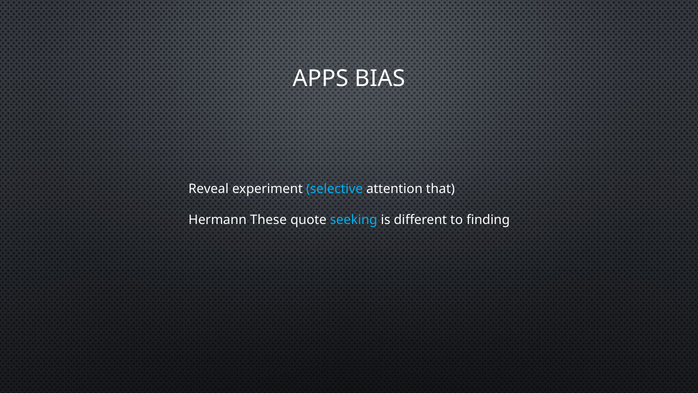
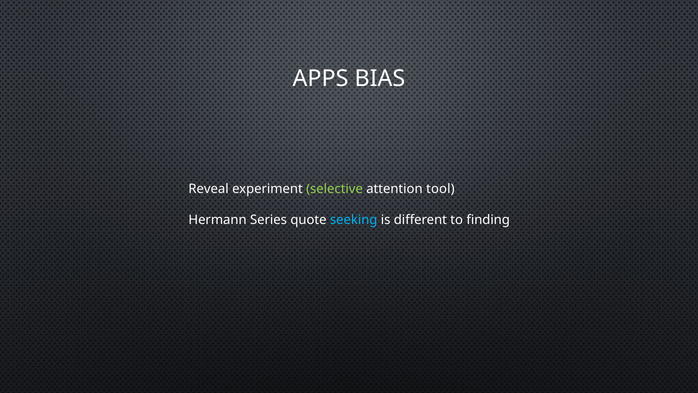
selective colour: light blue -> light green
that: that -> tool
These: These -> Series
